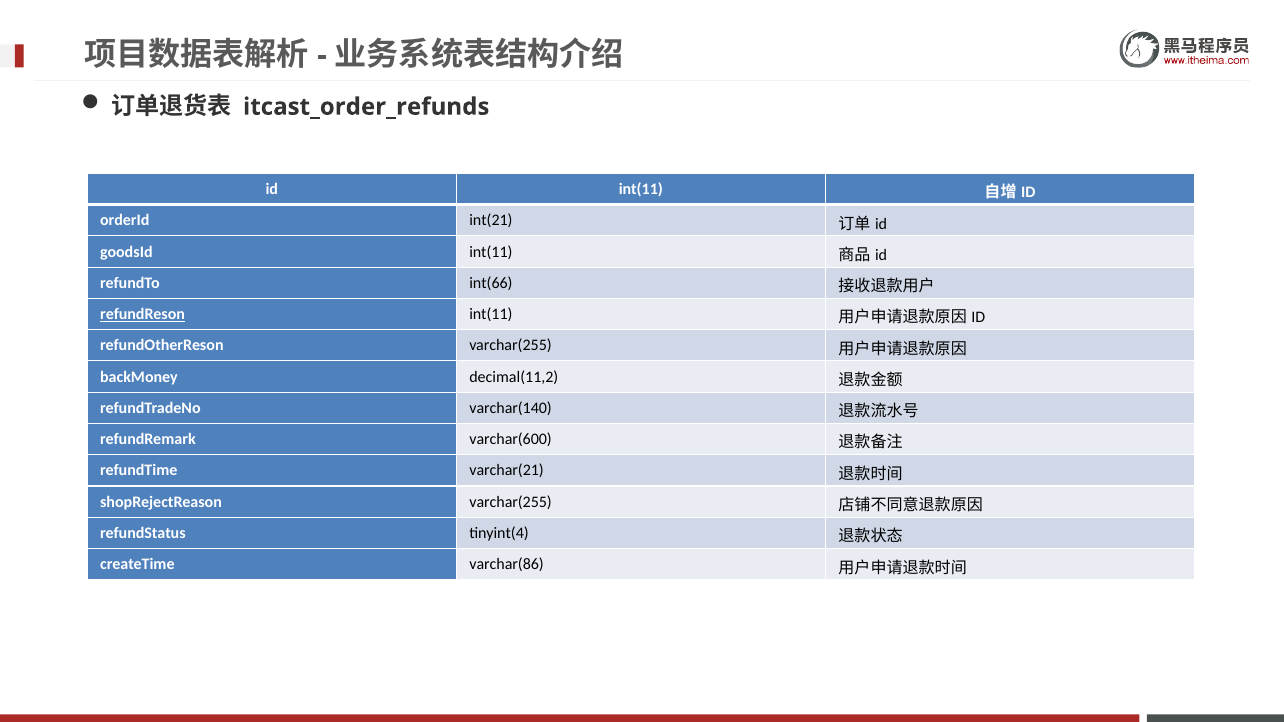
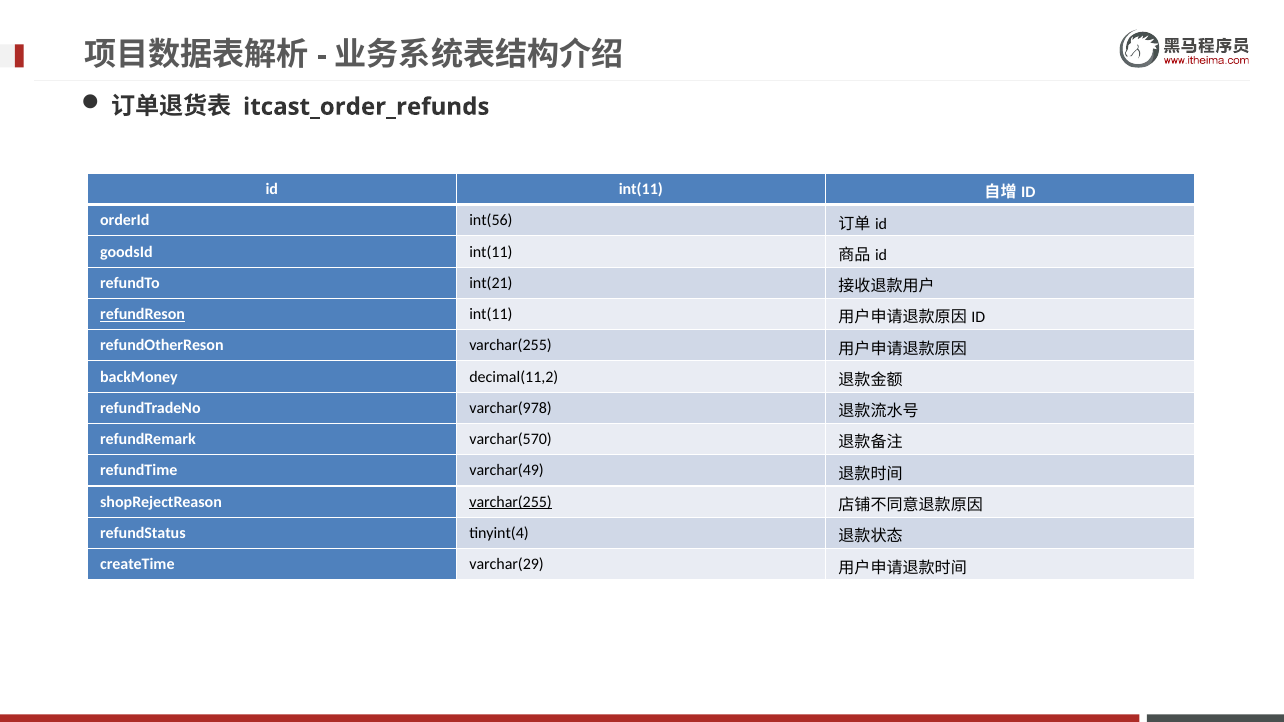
int(21: int(21 -> int(56
int(66: int(66 -> int(21
varchar(140: varchar(140 -> varchar(978
varchar(600: varchar(600 -> varchar(570
varchar(21: varchar(21 -> varchar(49
varchar(255 at (511, 502) underline: none -> present
varchar(86: varchar(86 -> varchar(29
